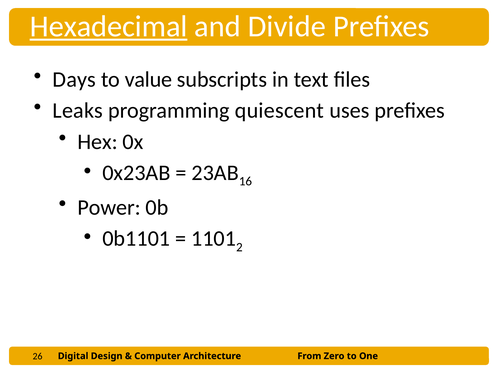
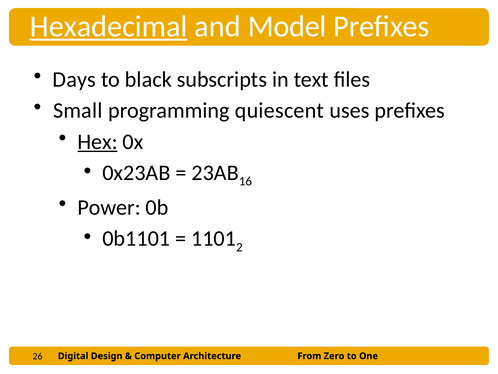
Divide: Divide -> Model
value: value -> black
Leaks: Leaks -> Small
Hex underline: none -> present
